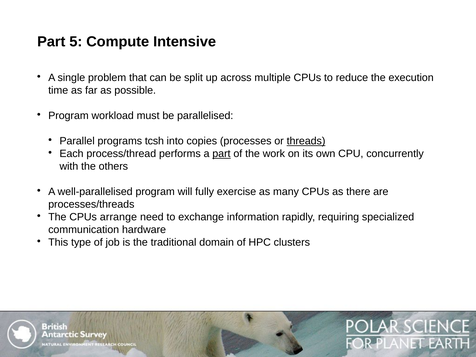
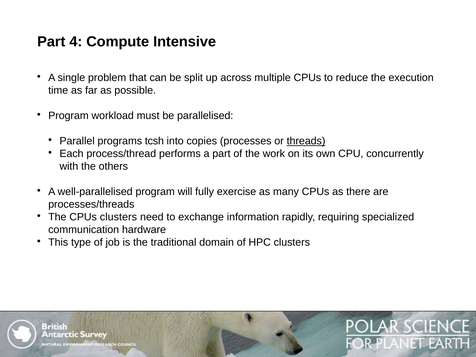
5: 5 -> 4
part at (221, 154) underline: present -> none
CPUs arrange: arrange -> clusters
